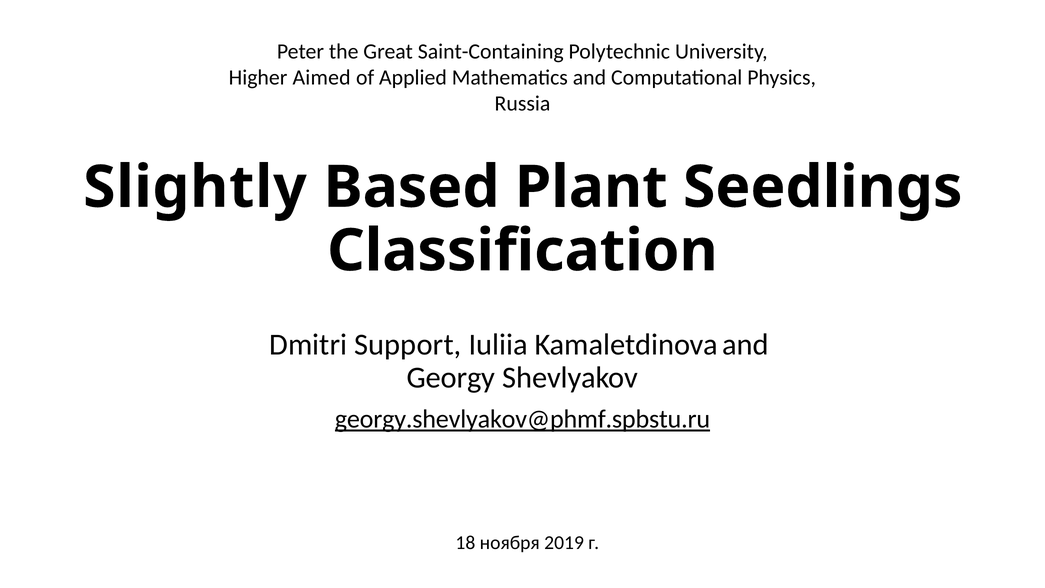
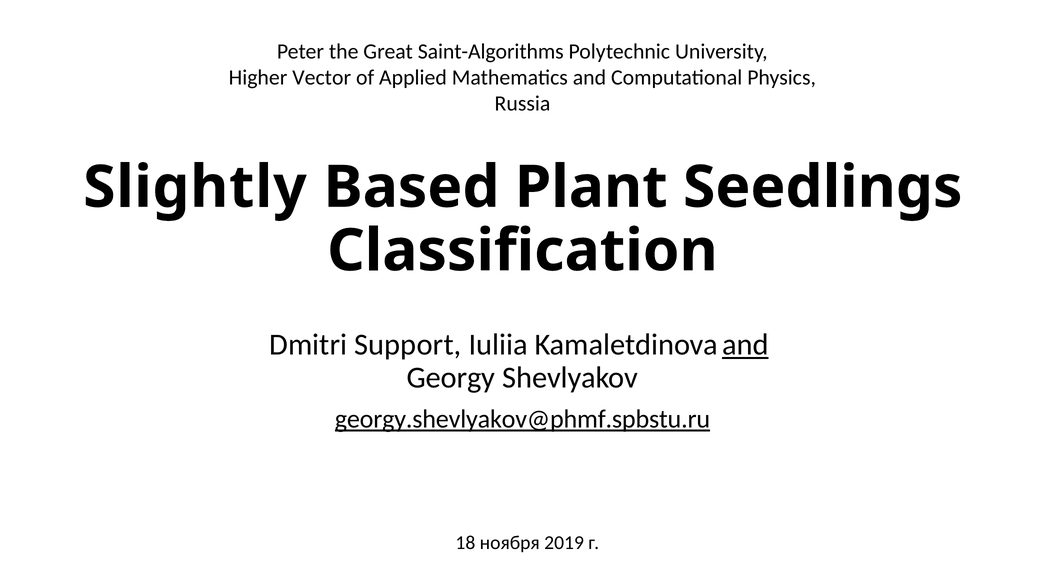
Saint-Containing: Saint-Containing -> Saint-Algorithms
Aimed: Aimed -> Vector
and at (745, 345) underline: none -> present
